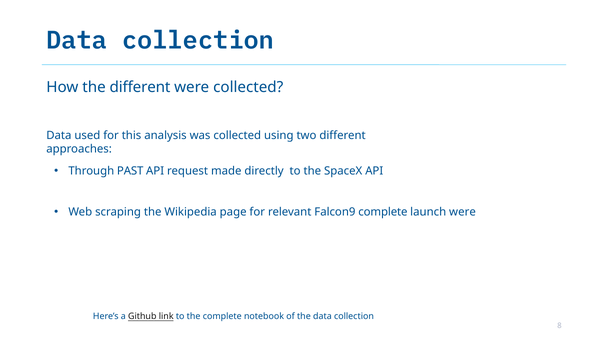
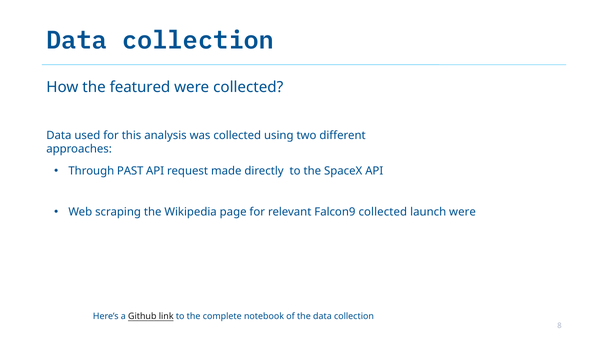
the different: different -> featured
Falcon9 complete: complete -> collected
